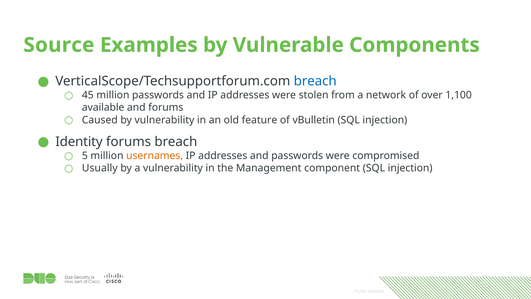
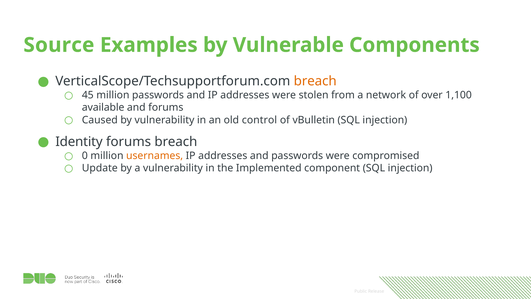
breach at (315, 81) colour: blue -> orange
feature: feature -> control
5: 5 -> 0
Usually: Usually -> Update
Management: Management -> Implemented
